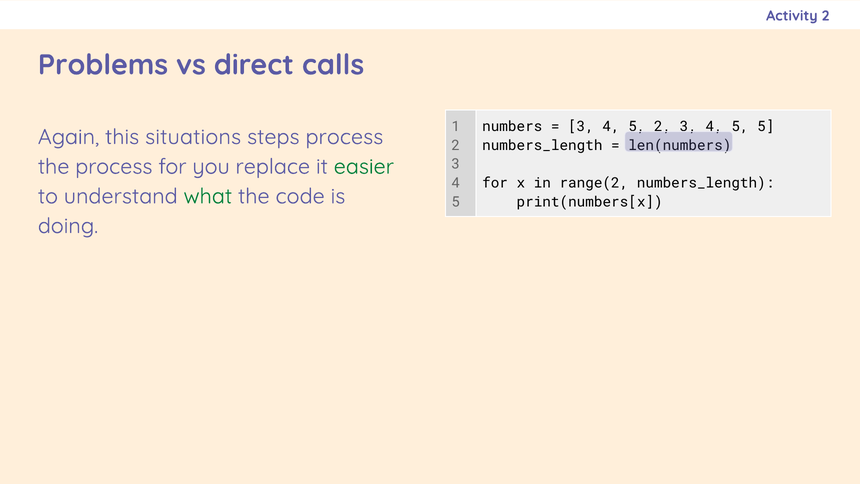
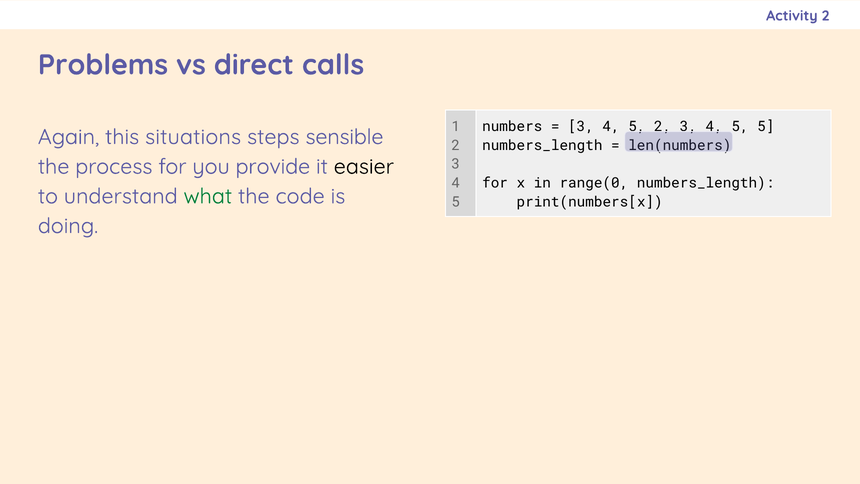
steps process: process -> sensible
replace: replace -> provide
easier colour: green -> black
range(2: range(2 -> range(0
